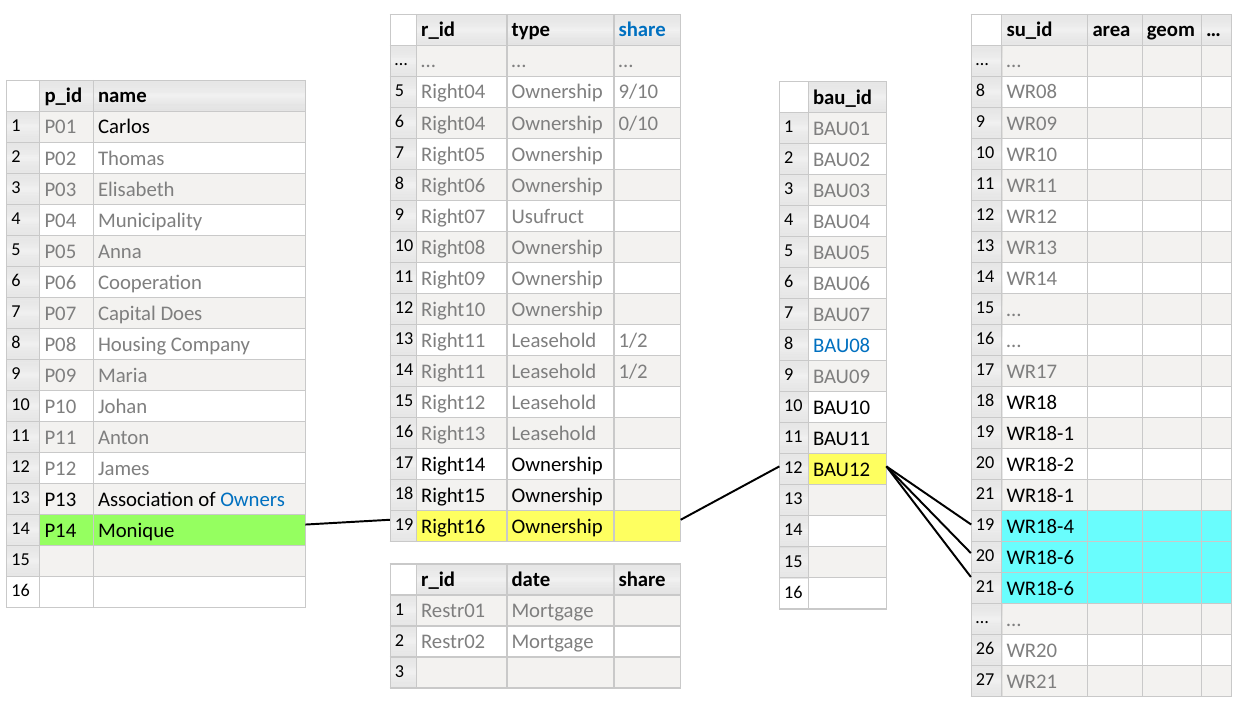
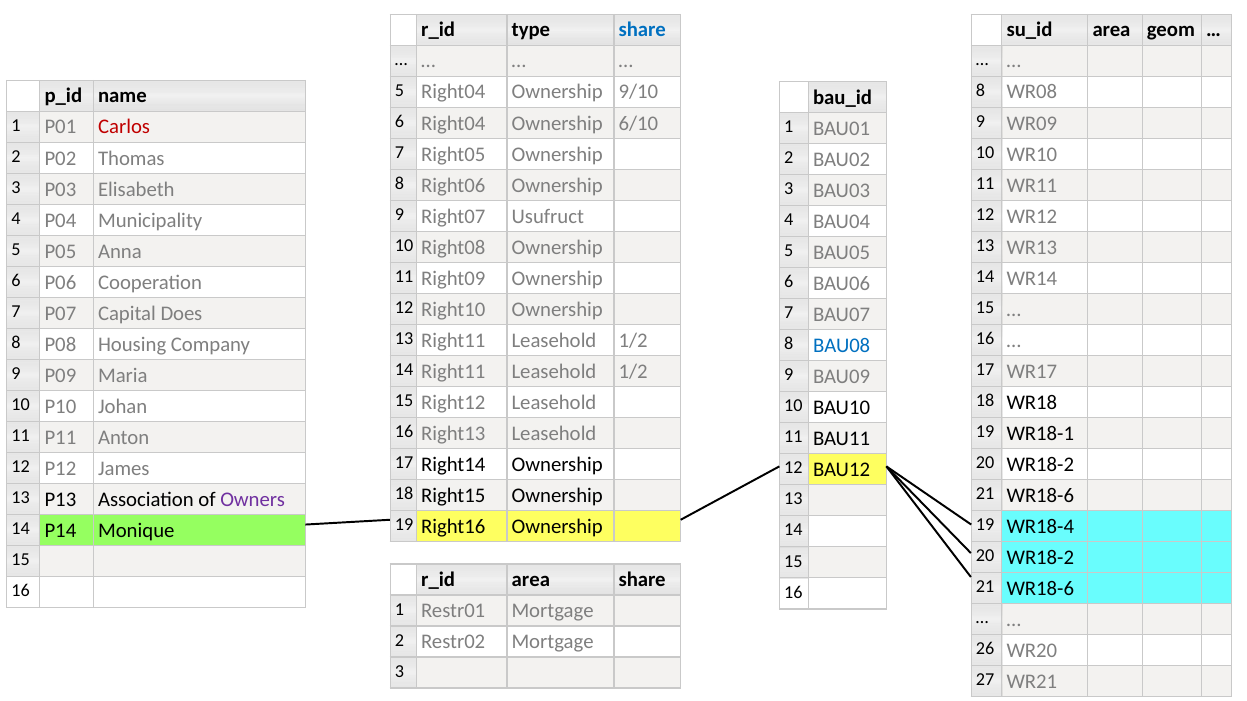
0/10: 0/10 -> 6/10
Carlos colour: black -> red
WR18-1 at (1040, 496): WR18-1 -> WR18-6
Owners colour: blue -> purple
WR18-6 at (1040, 558): WR18-6 -> WR18-2
date at (531, 580): date -> area
